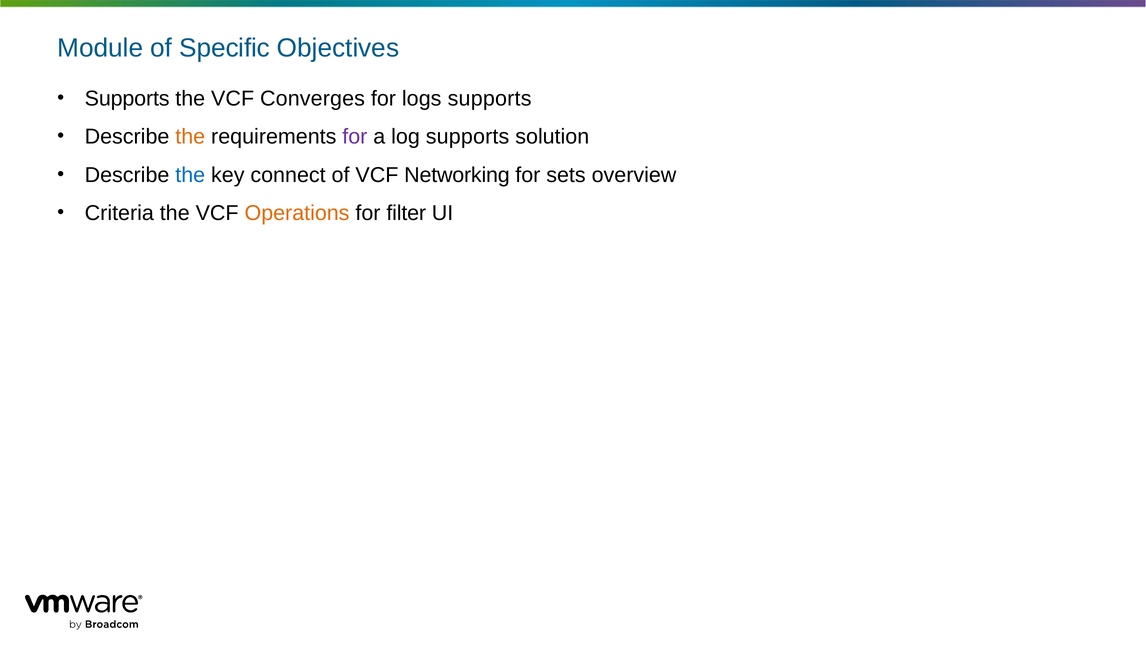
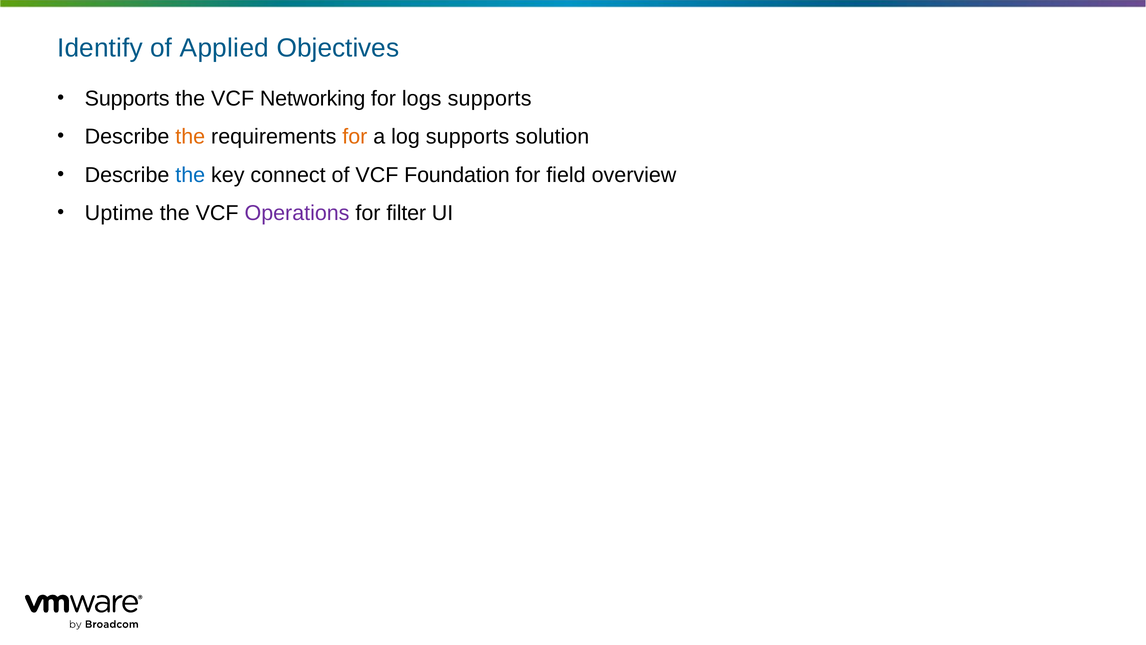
Module: Module -> Identify
Specific: Specific -> Applied
Converges: Converges -> Networking
for at (355, 137) colour: purple -> orange
Networking: Networking -> Foundation
sets: sets -> field
Criteria: Criteria -> Uptime
Operations colour: orange -> purple
